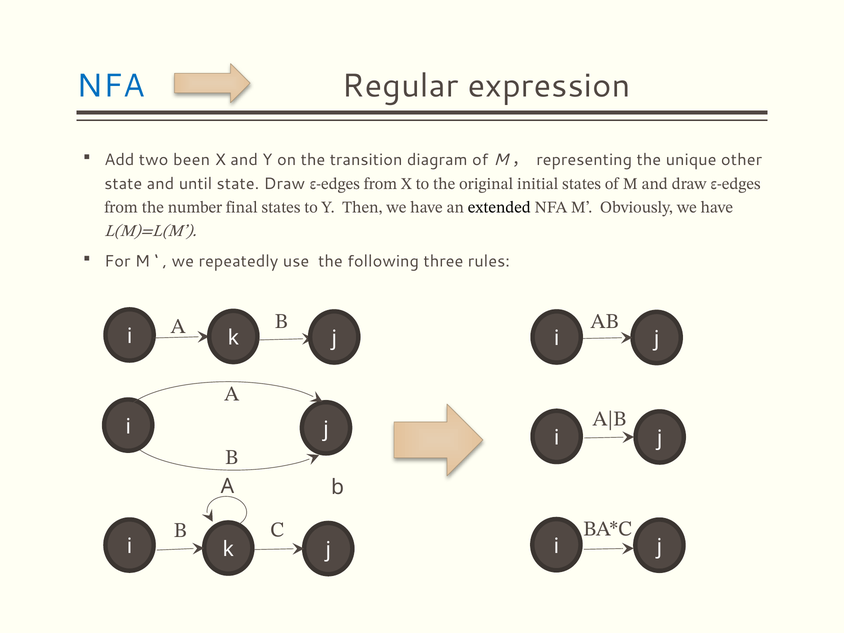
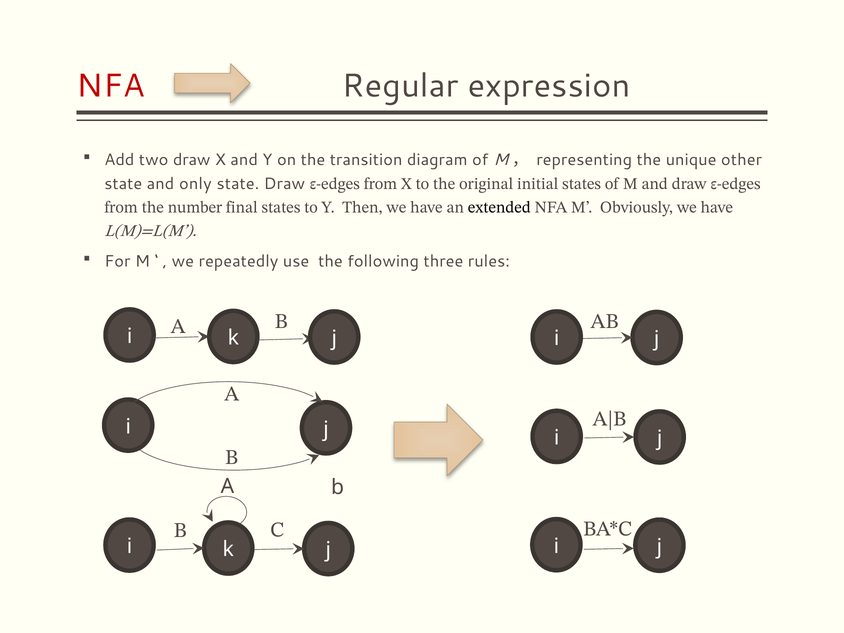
NFA at (111, 86) colour: blue -> red
two been: been -> draw
until: until -> only
